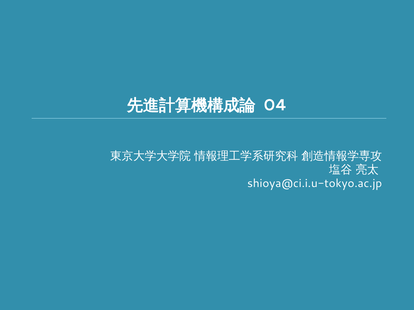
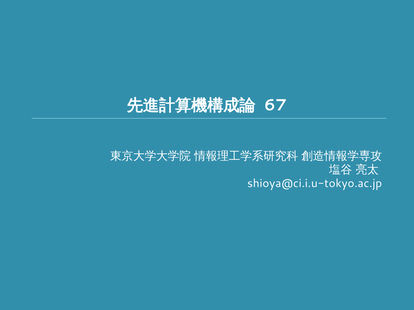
04: 04 -> 67
